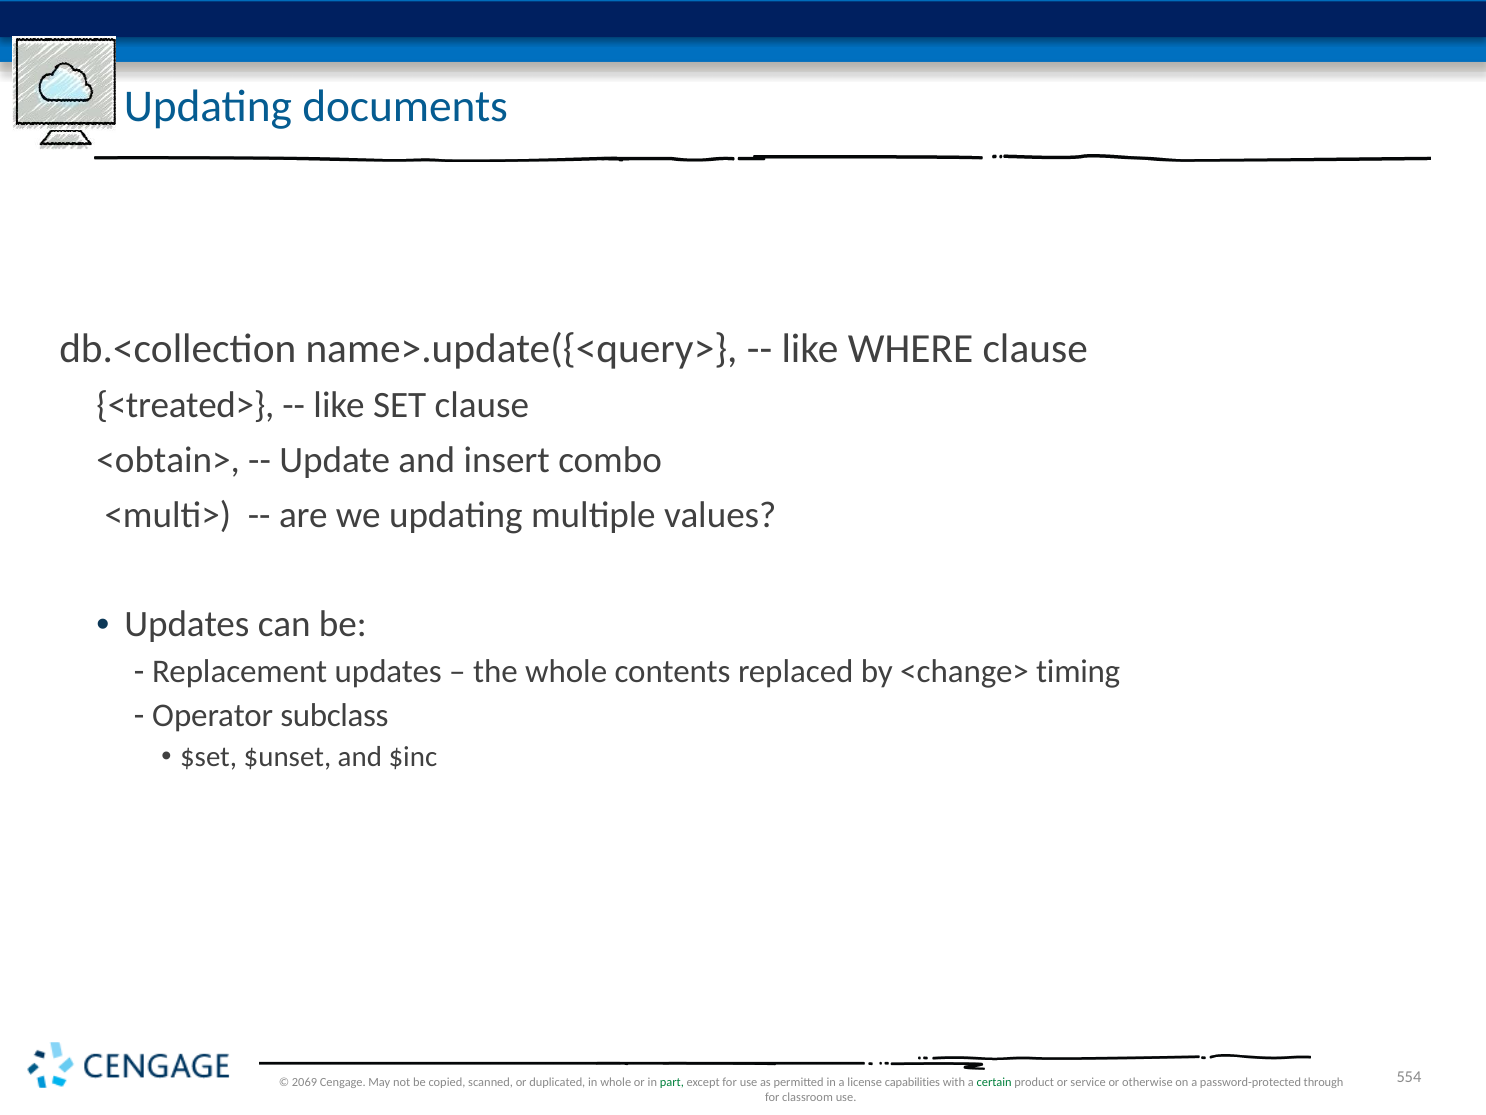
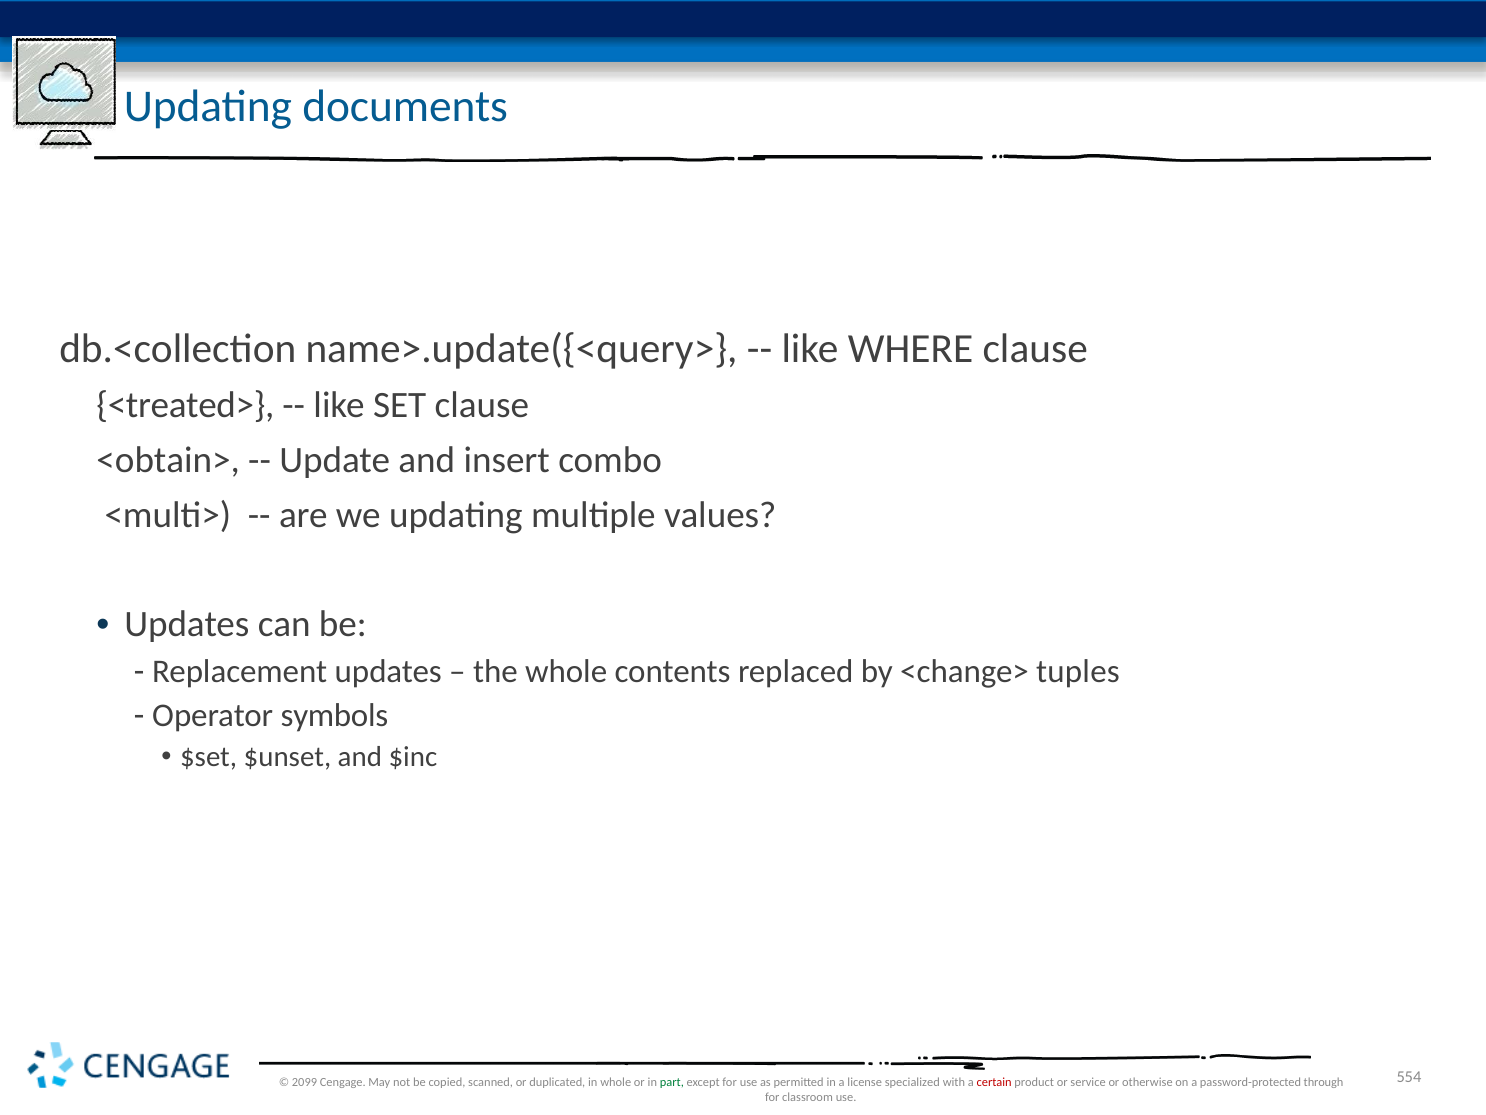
timing: timing -> tuples
subclass: subclass -> symbols
2069: 2069 -> 2099
capabilities: capabilities -> specialized
certain colour: green -> red
